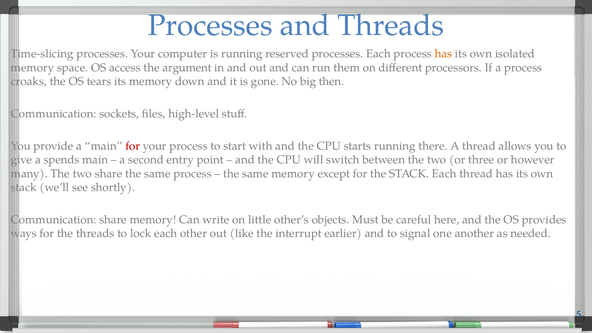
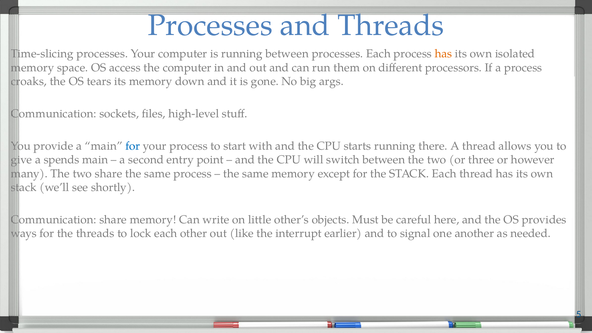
running reserved: reserved -> between
the argument: argument -> computer
then: then -> args
for at (133, 146) colour: red -> blue
